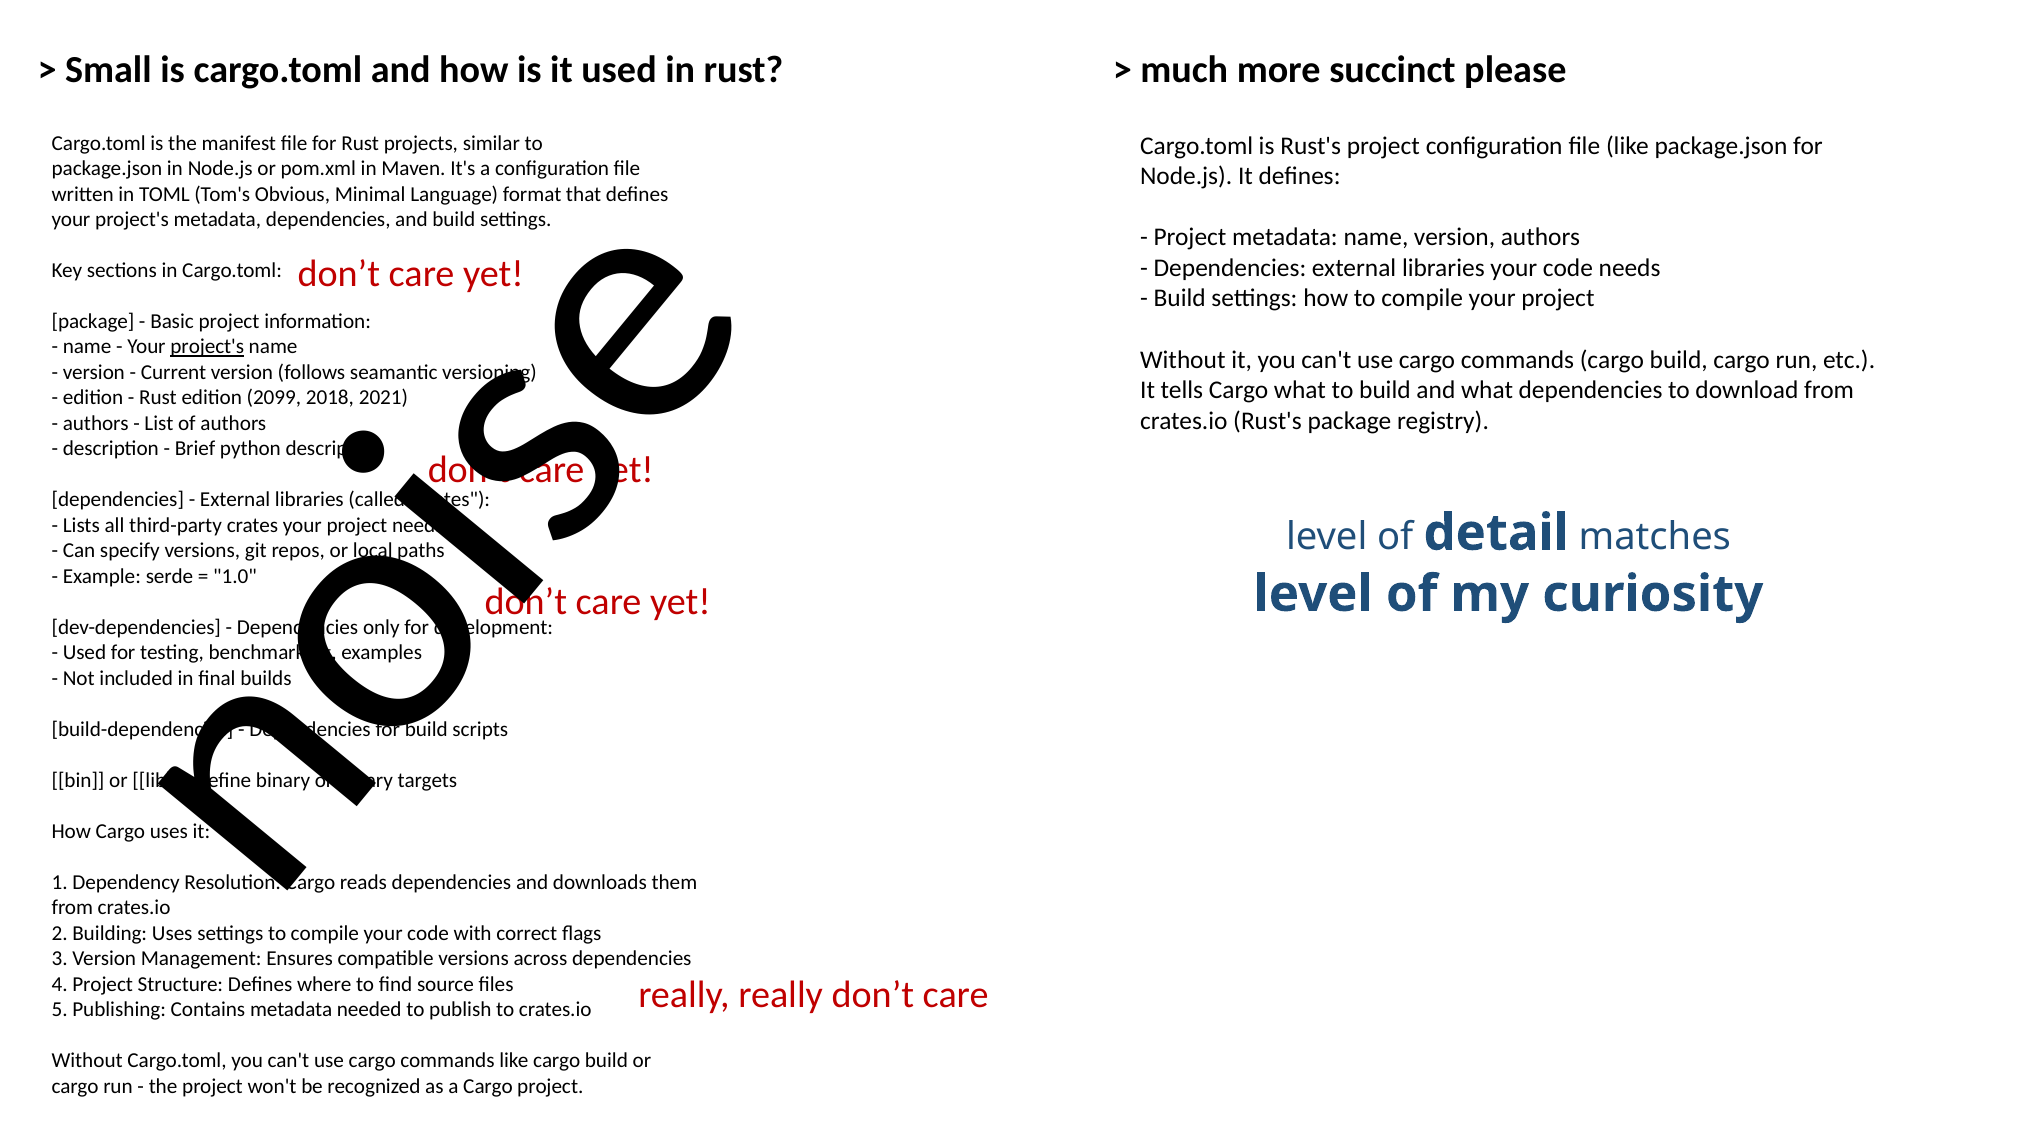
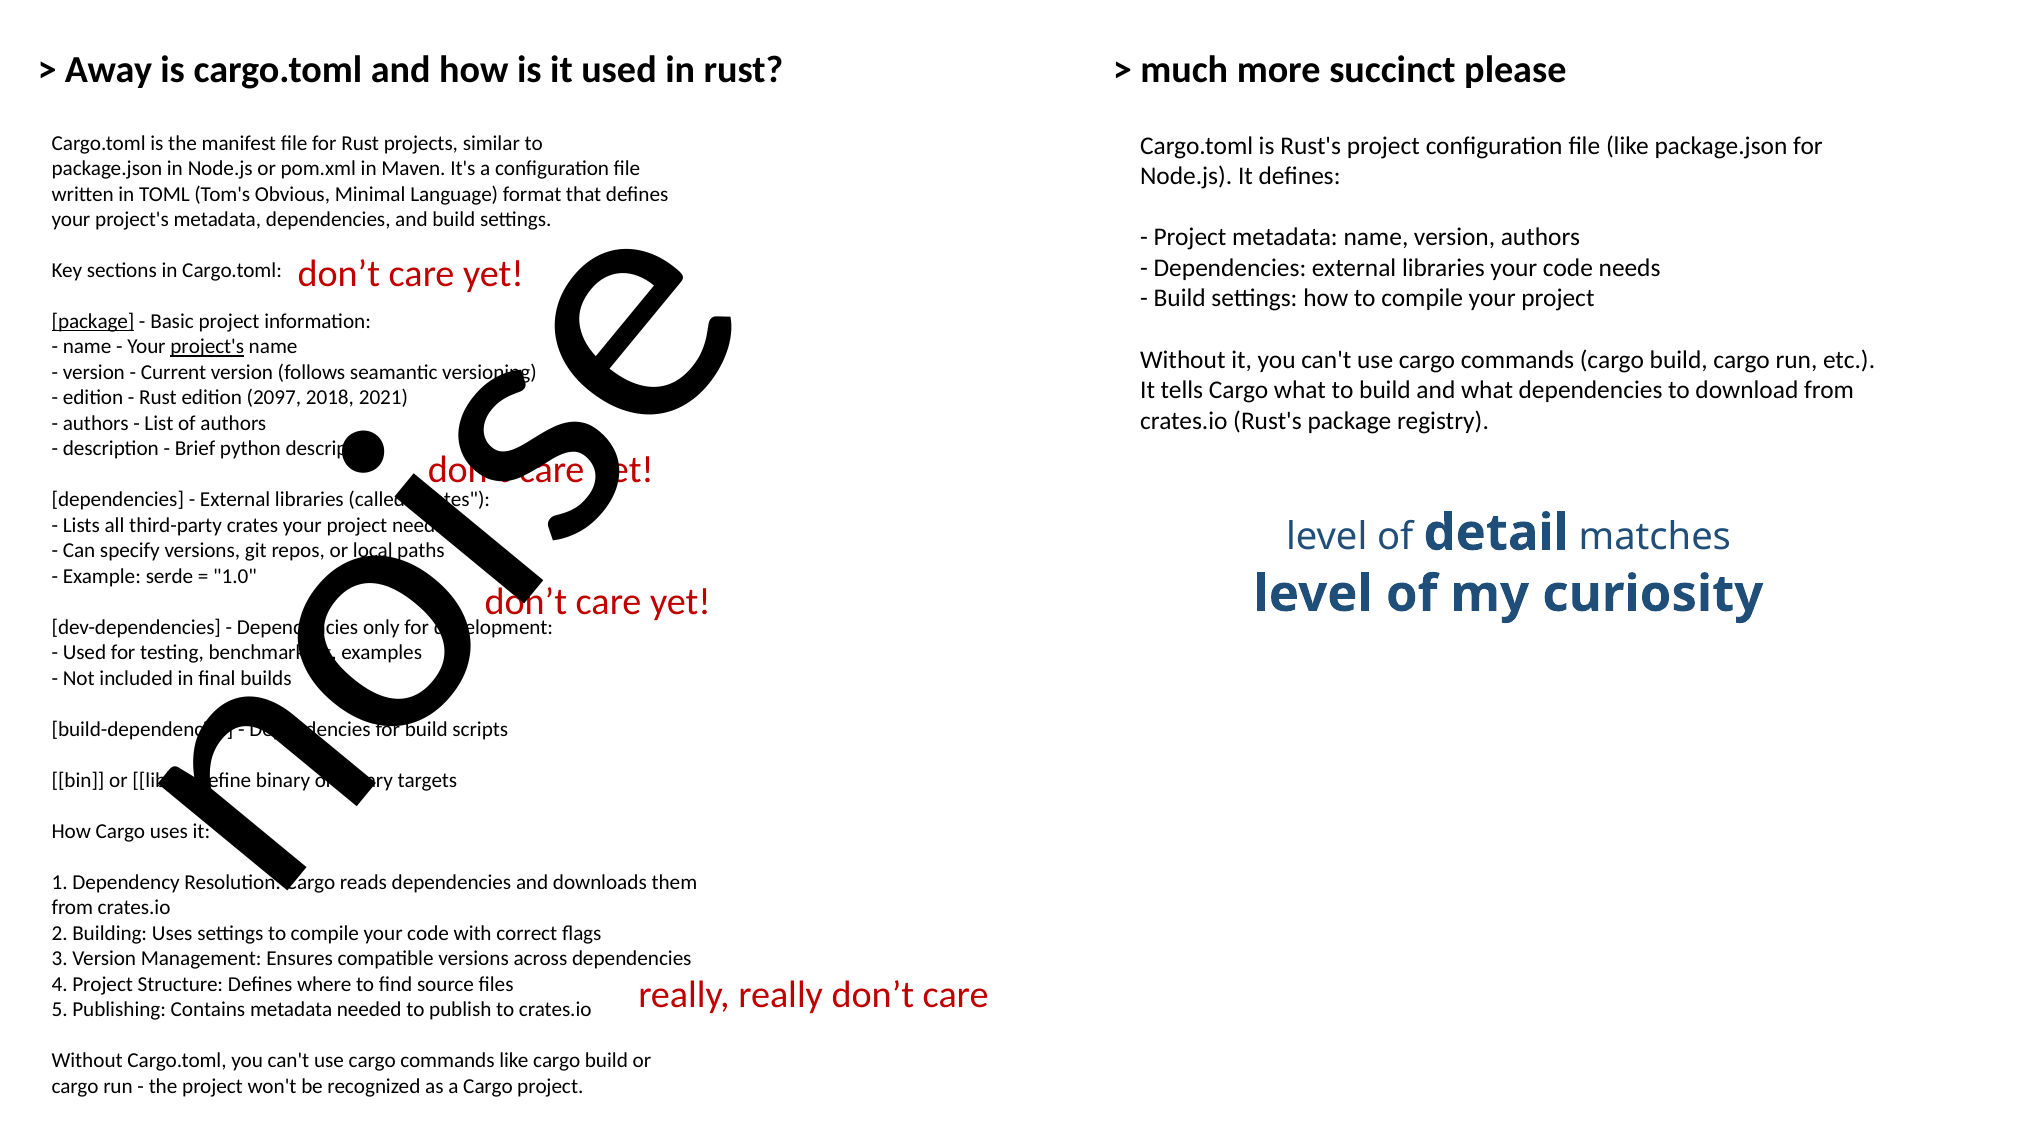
Small: Small -> Away
package at (93, 321) underline: none -> present
2099: 2099 -> 2097
